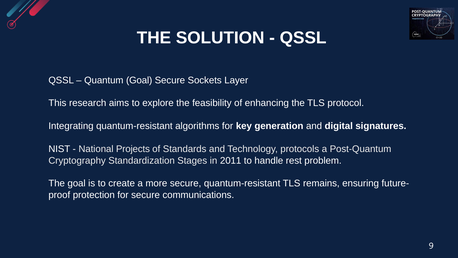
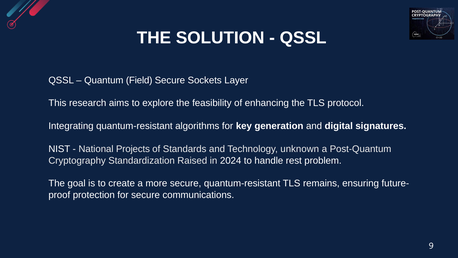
Quantum Goal: Goal -> Field
protocols: protocols -> unknown
Stages: Stages -> Raised
2011: 2011 -> 2024
